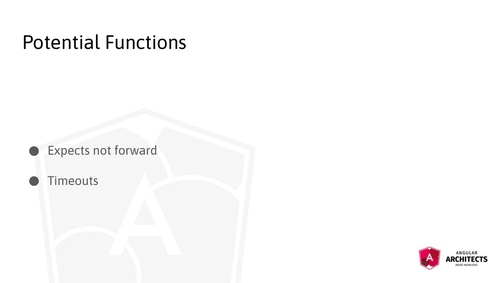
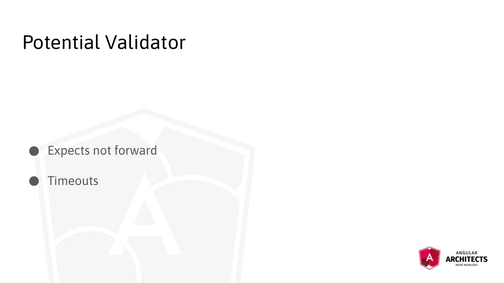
Functions: Functions -> Validator
